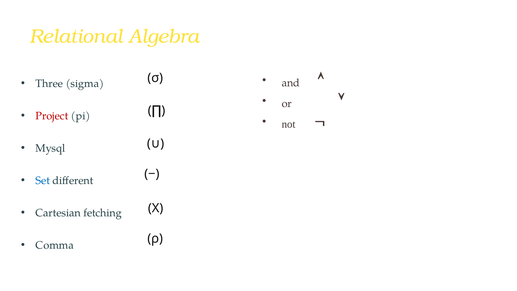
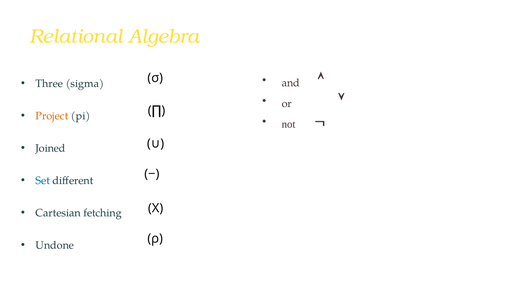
Project colour: red -> orange
Mysql: Mysql -> Joined
Comma: Comma -> Undone
